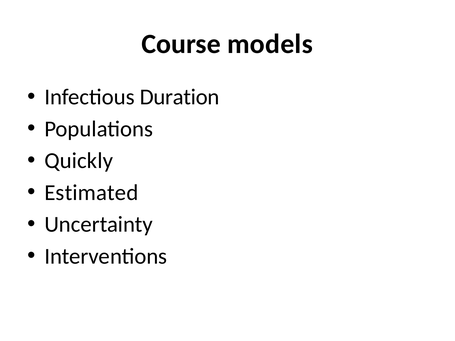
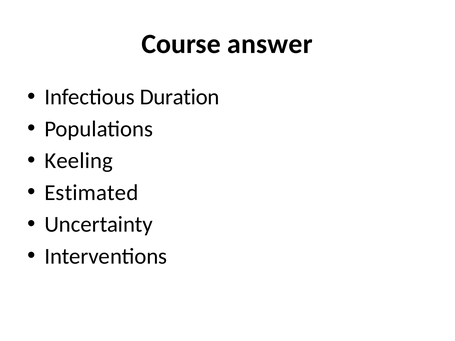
models: models -> answer
Quickly: Quickly -> Keeling
